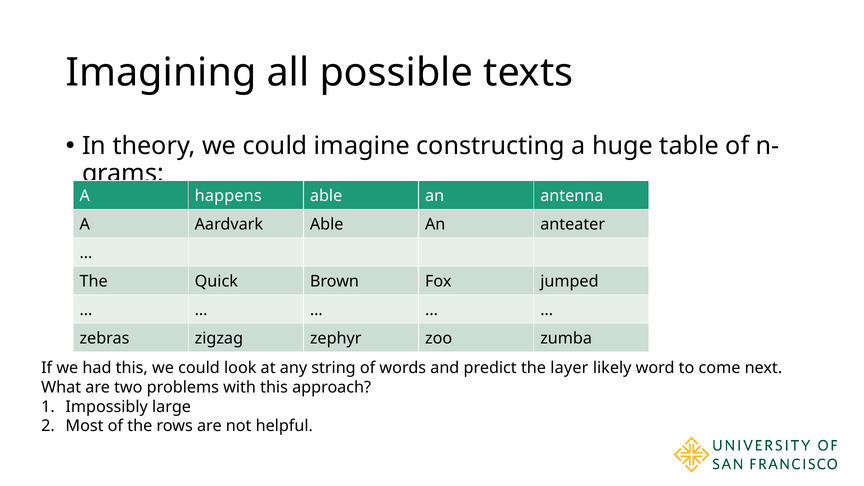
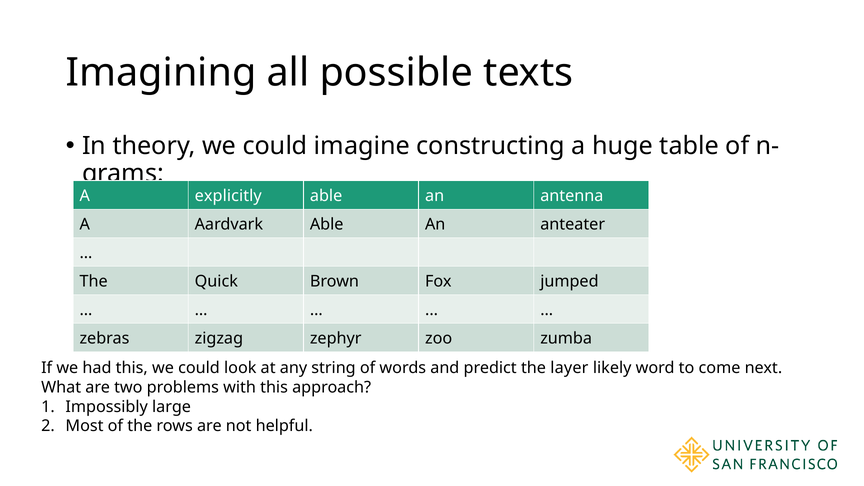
happens: happens -> explicitly
